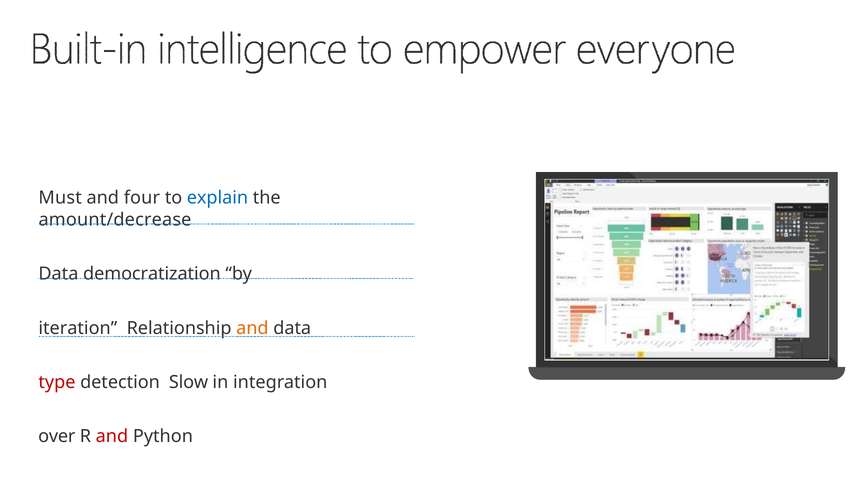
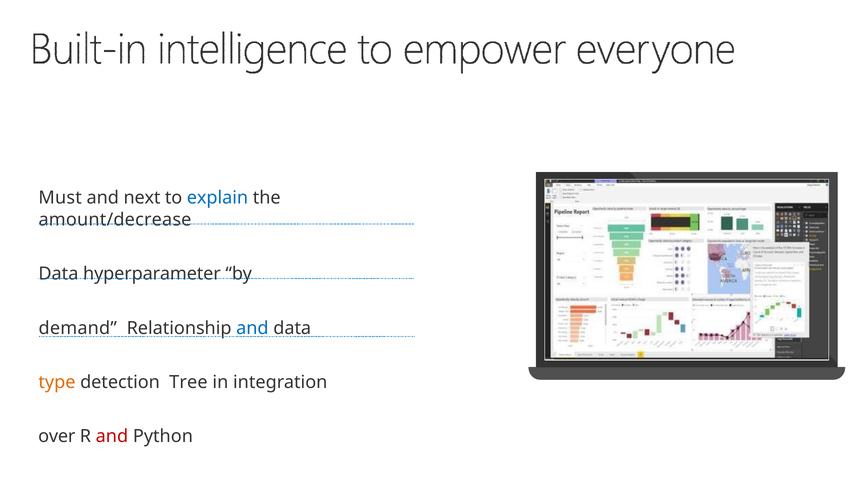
four: four -> next
democratization: democratization -> hyperparameter
iteration: iteration -> demand
and at (252, 328) colour: orange -> blue
type colour: red -> orange
Slow: Slow -> Tree
